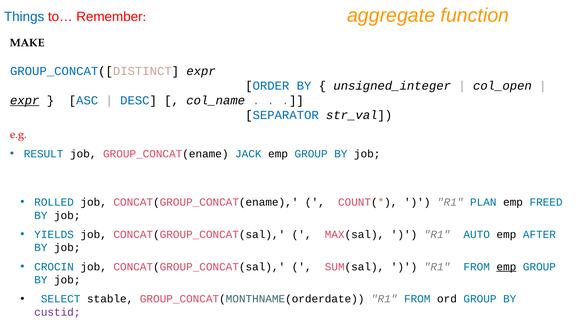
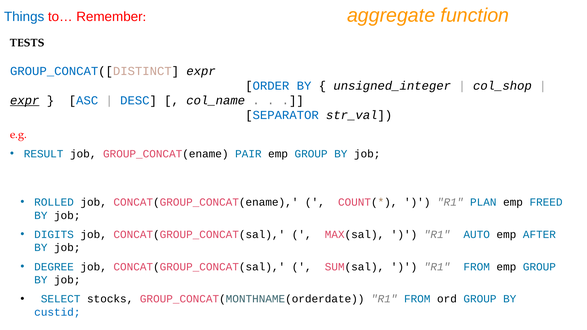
MAKE: MAKE -> TESTS
col_open: col_open -> col_shop
JACK: JACK -> PAIR
YIELDS: YIELDS -> DIGITS
CROCIN: CROCIN -> DEGREE
emp at (506, 267) underline: present -> none
stable: stable -> stocks
custid colour: purple -> blue
